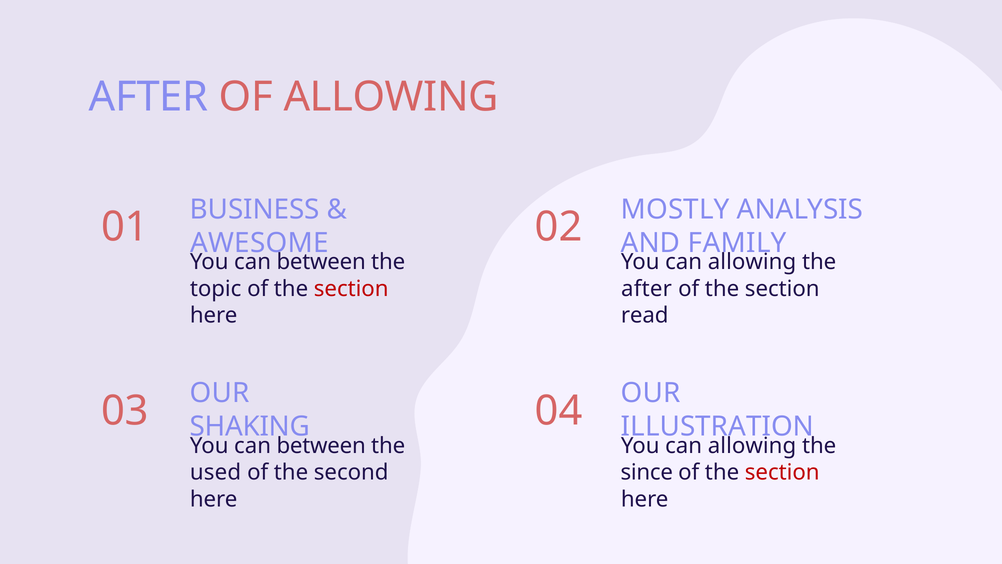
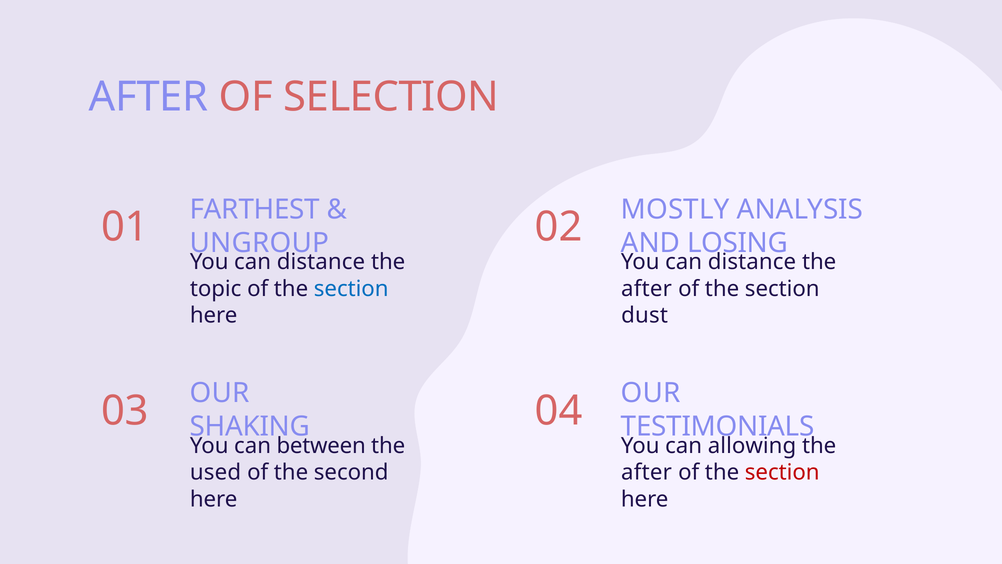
OF ALLOWING: ALLOWING -> SELECTION
BUSINESS: BUSINESS -> FARTHEST
AWESOME: AWESOME -> UNGROUP
FAMILY: FAMILY -> LOSING
between at (321, 262): between -> distance
allowing at (752, 262): allowing -> distance
section at (351, 289) colour: red -> blue
read: read -> dust
ILLUSTRATION: ILLUSTRATION -> TESTIMONIALS
since at (647, 472): since -> after
